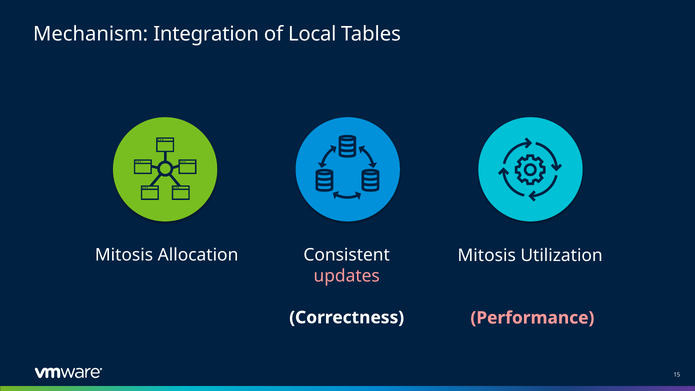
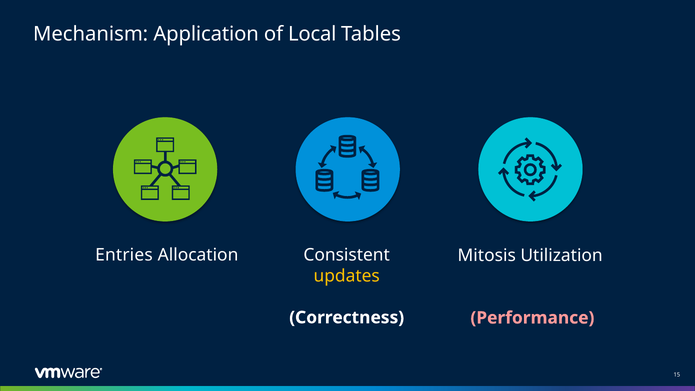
Integration: Integration -> Application
Mitosis at (124, 255): Mitosis -> Entries
updates colour: pink -> yellow
